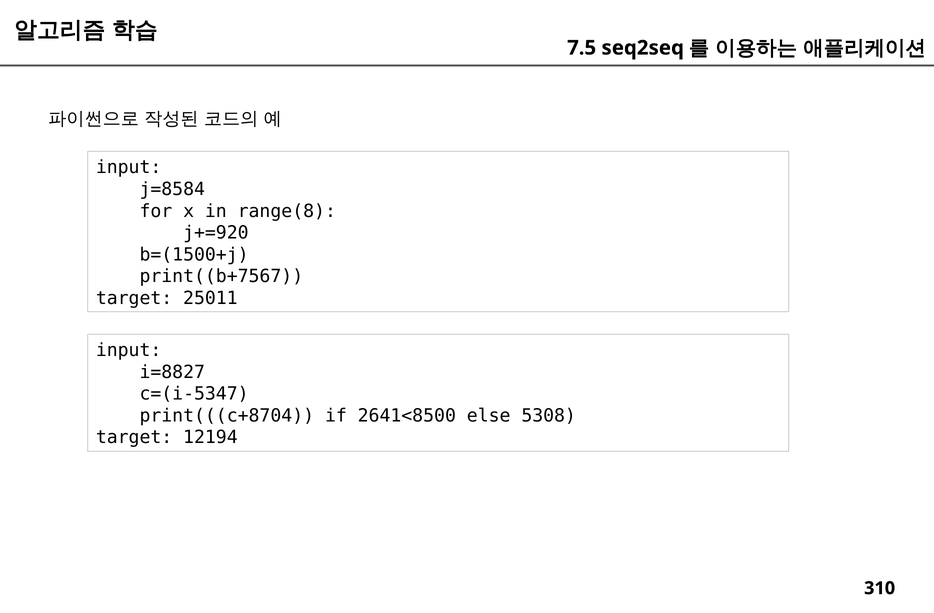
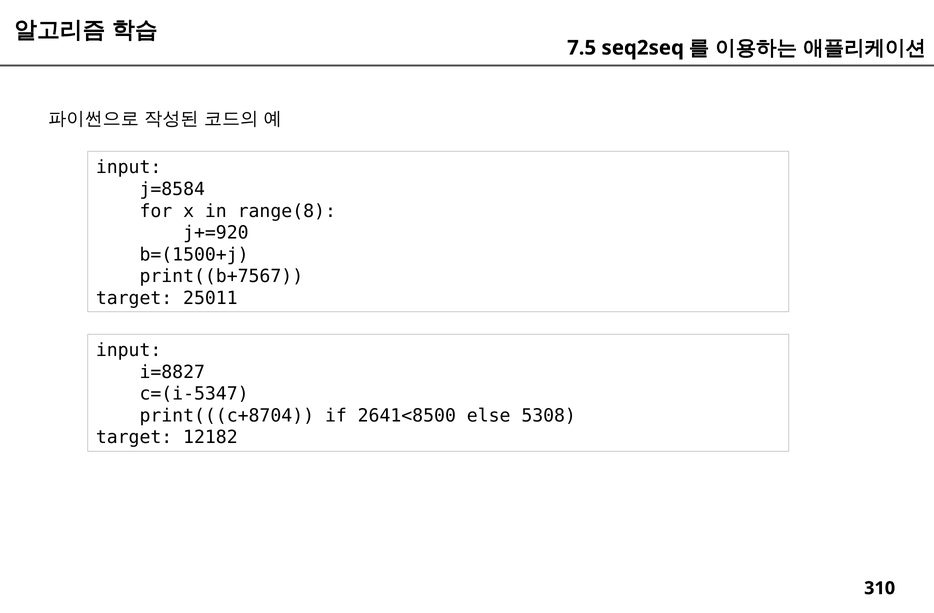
12194: 12194 -> 12182
